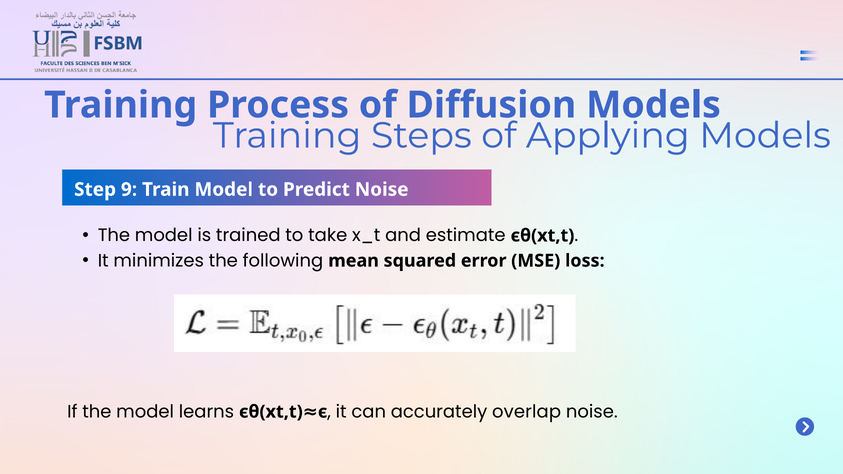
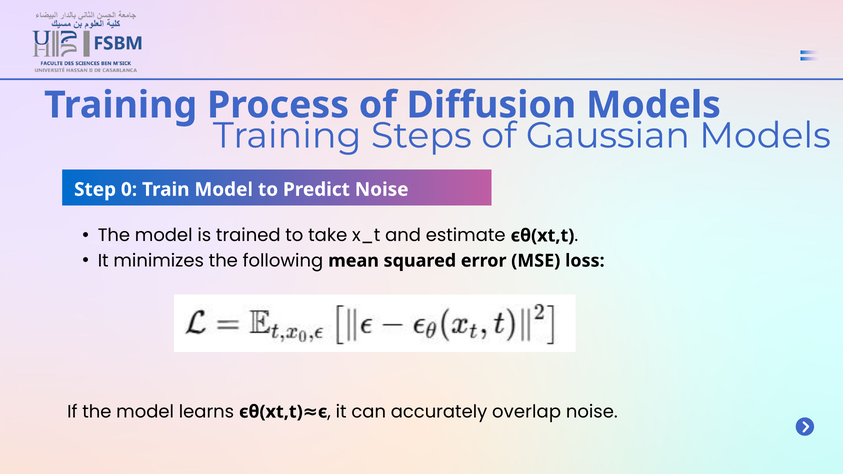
Applying: Applying -> Gaussian
9: 9 -> 0
